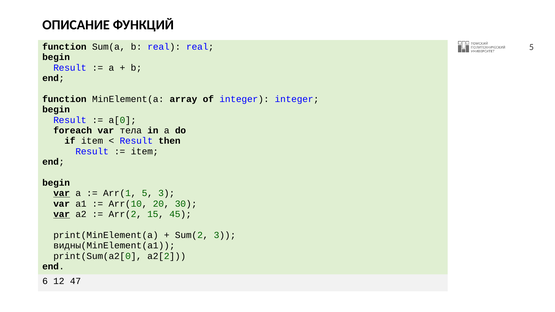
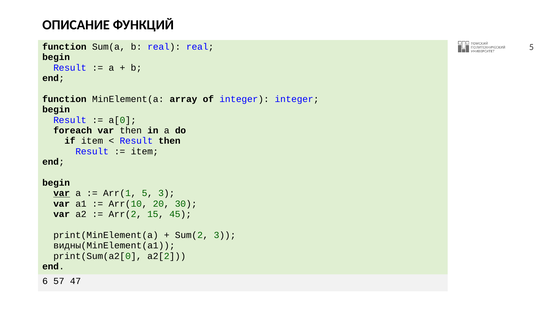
var тела: тела -> then
var at (62, 214) underline: present -> none
12: 12 -> 57
